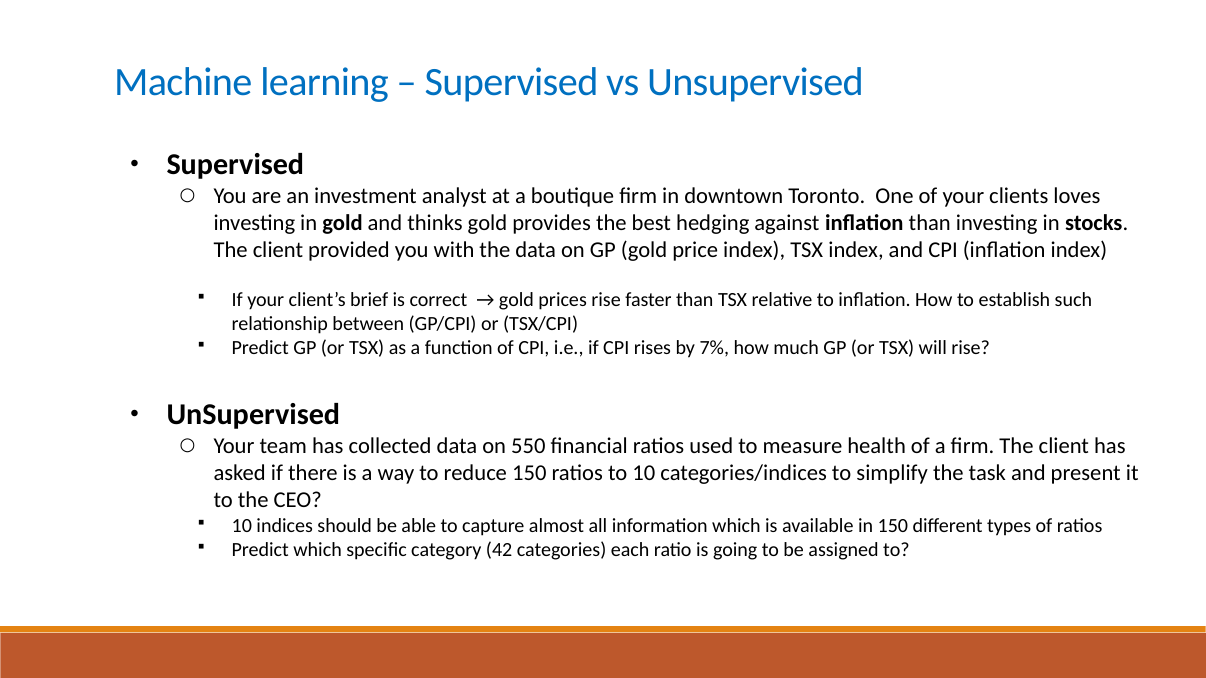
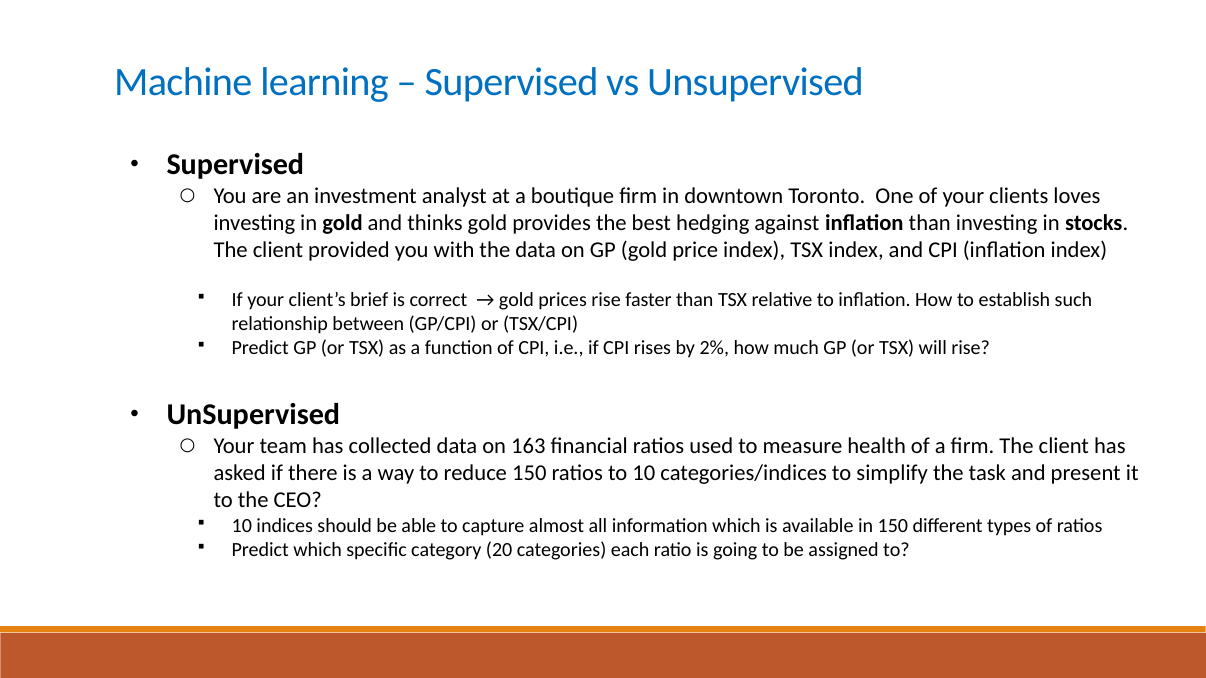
7%: 7% -> 2%
550: 550 -> 163
42: 42 -> 20
